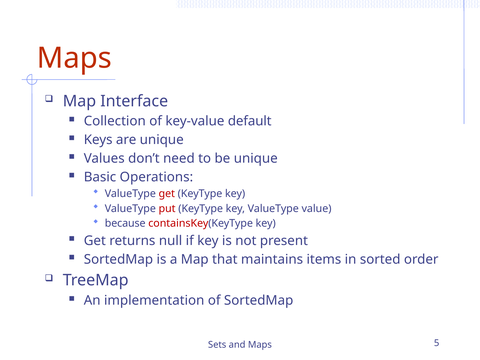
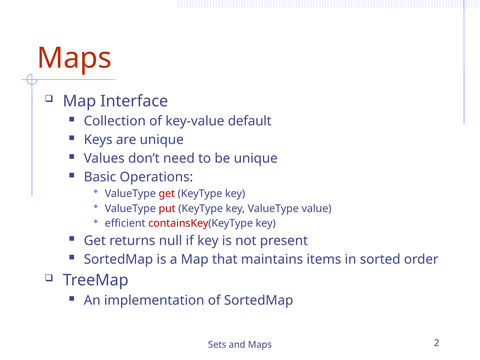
because: because -> efficient
5: 5 -> 2
